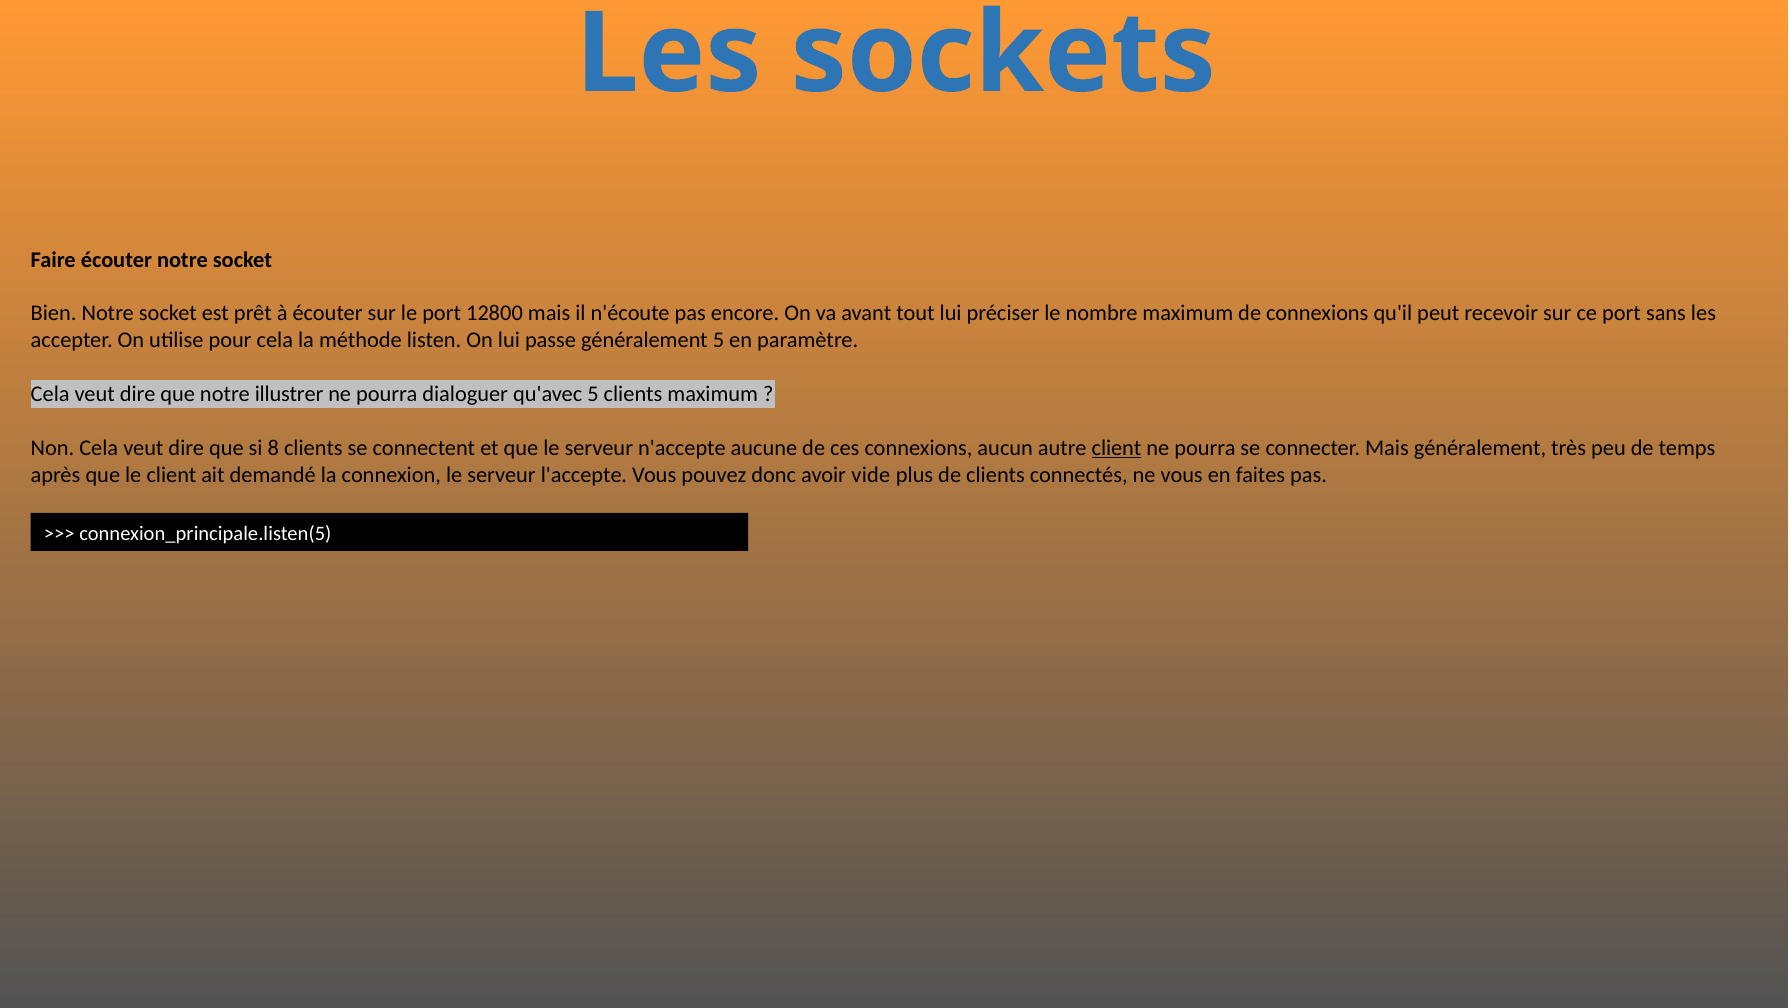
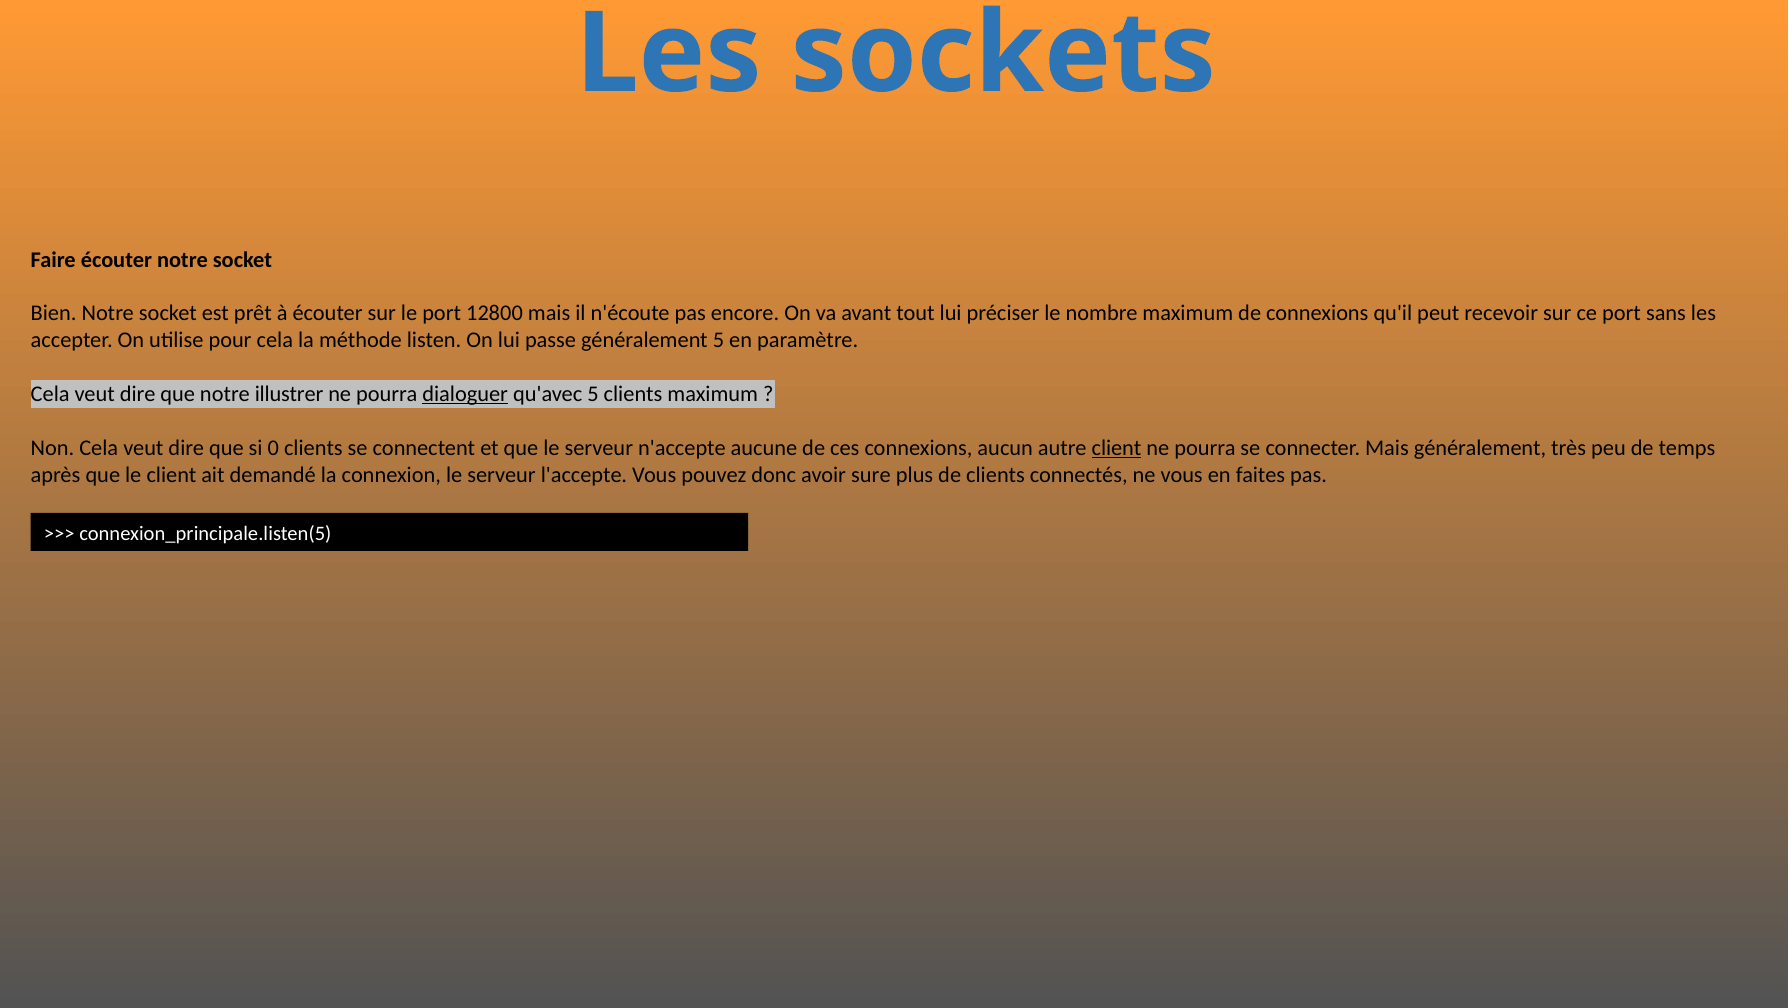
dialoguer underline: none -> present
8: 8 -> 0
vide: vide -> sure
